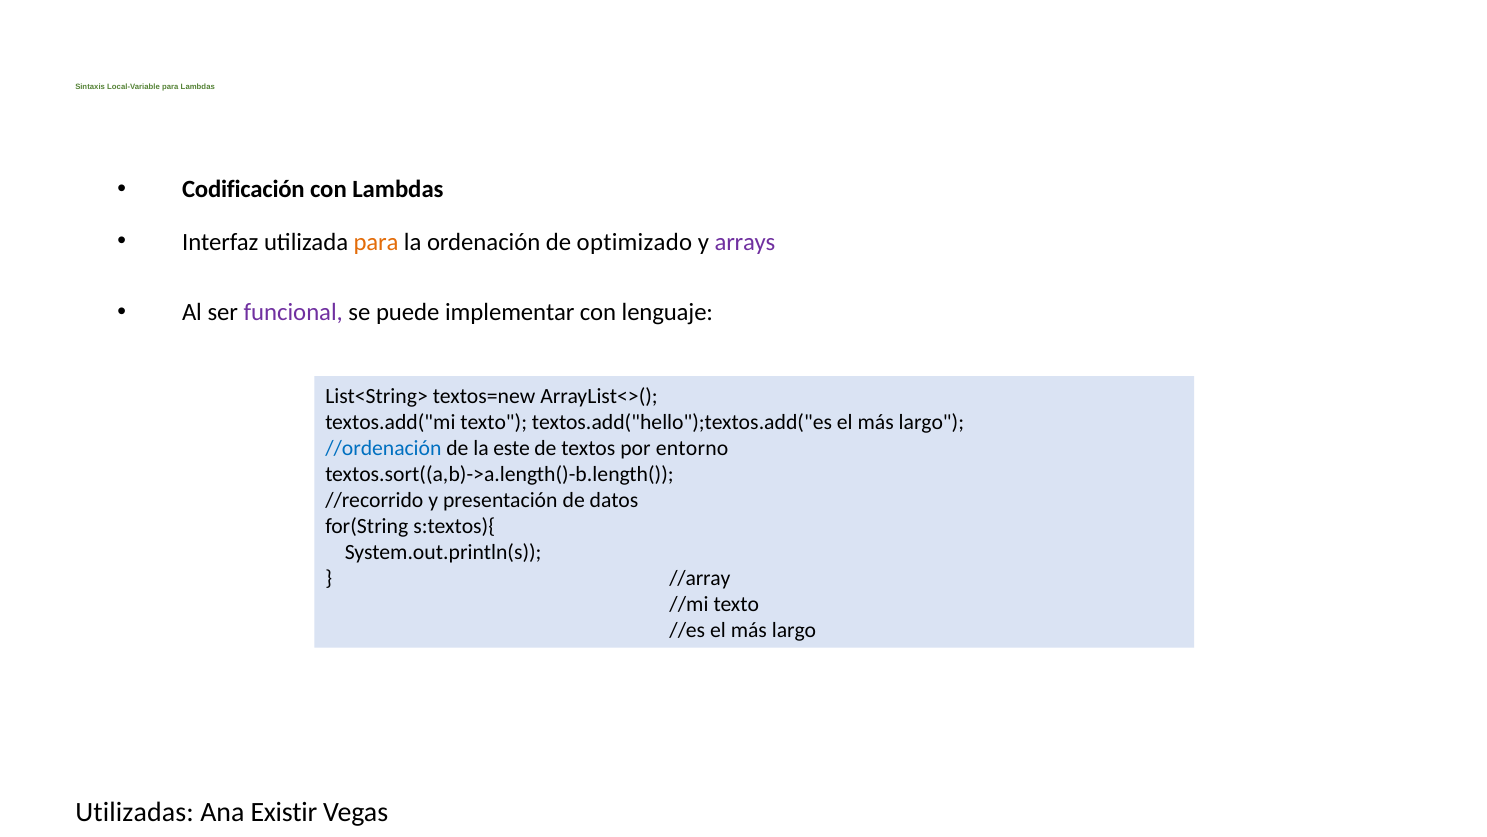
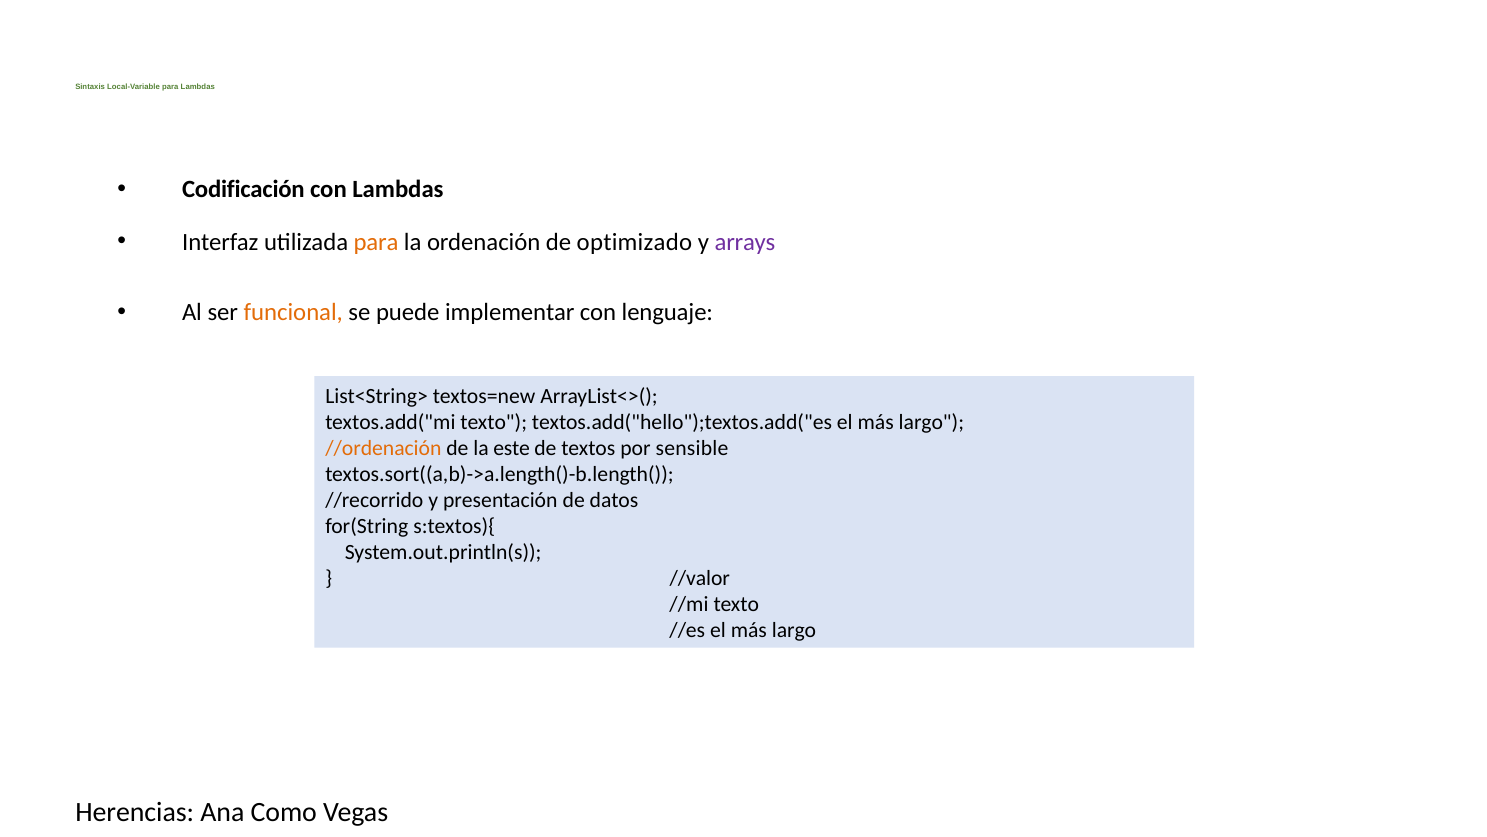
funcional colour: purple -> orange
//ordenación colour: blue -> orange
entorno: entorno -> sensible
//array: //array -> //valor
Utilizadas: Utilizadas -> Herencias
Existir: Existir -> Como
